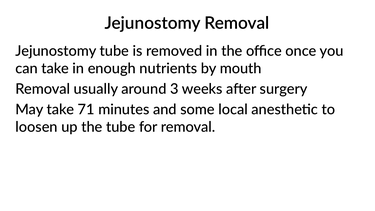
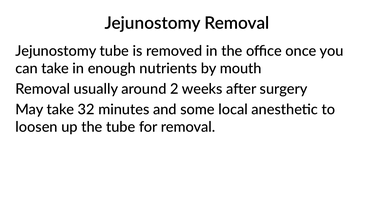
3: 3 -> 2
71: 71 -> 32
